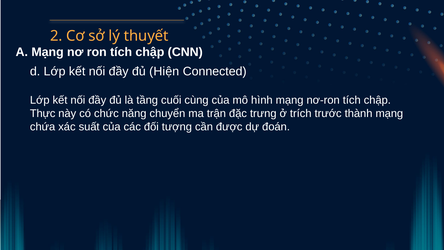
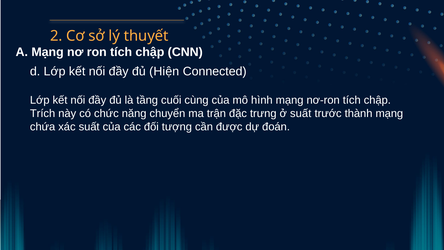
Thực: Thực -> Trích
ở trích: trích -> suất
